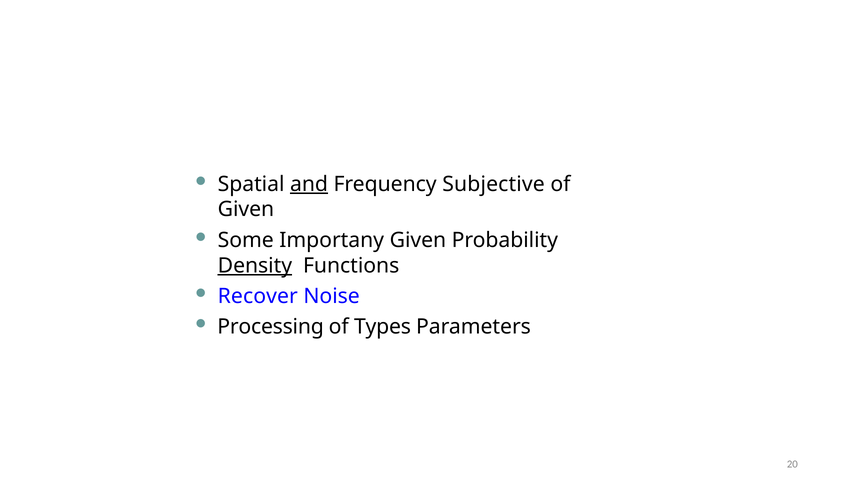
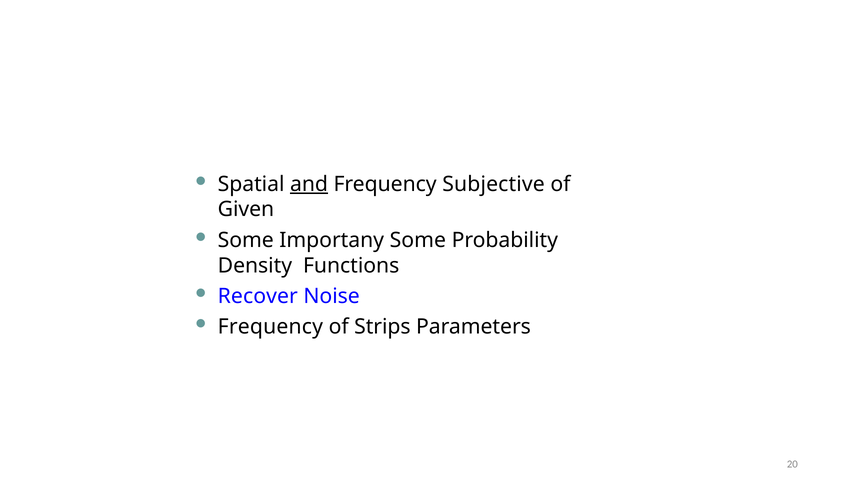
Importany Given: Given -> Some
Density underline: present -> none
Processing at (271, 326): Processing -> Frequency
Types: Types -> Strips
